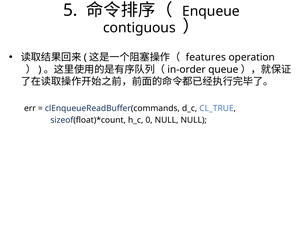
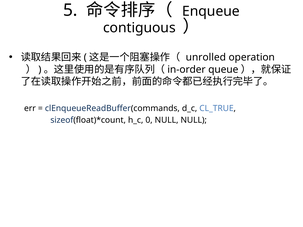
features: features -> unrolled
